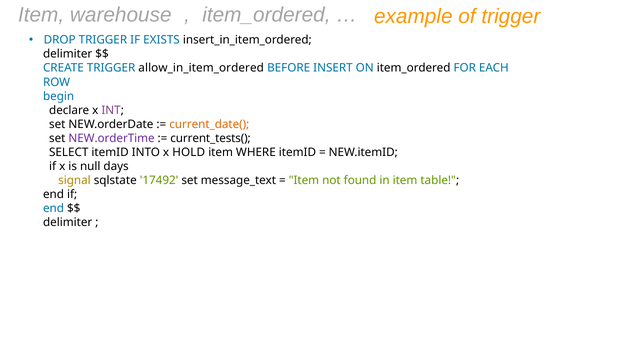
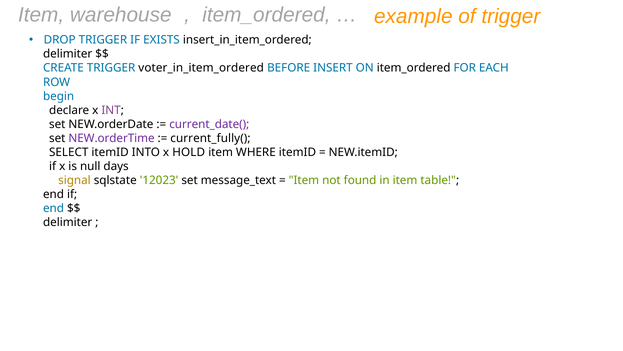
allow_in_item_ordered: allow_in_item_ordered -> voter_in_item_ordered
current_date( colour: orange -> purple
current_tests(: current_tests( -> current_fully(
17492: 17492 -> 12023
